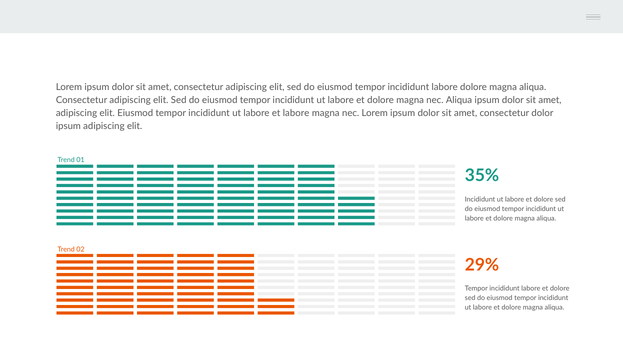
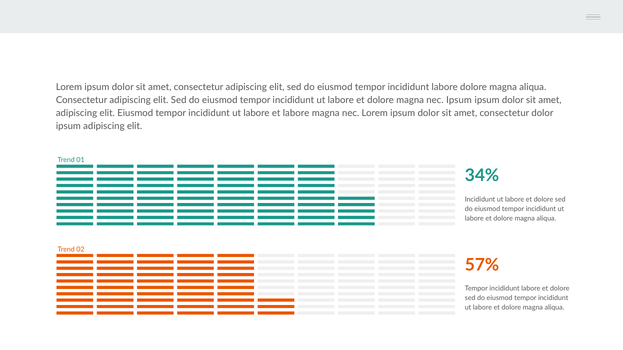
nec Aliqua: Aliqua -> Ipsum
35%: 35% -> 34%
29%: 29% -> 57%
